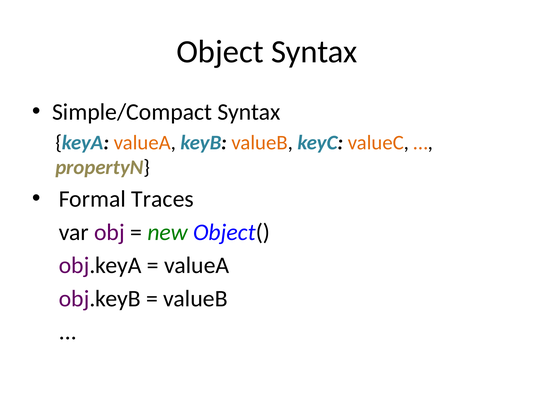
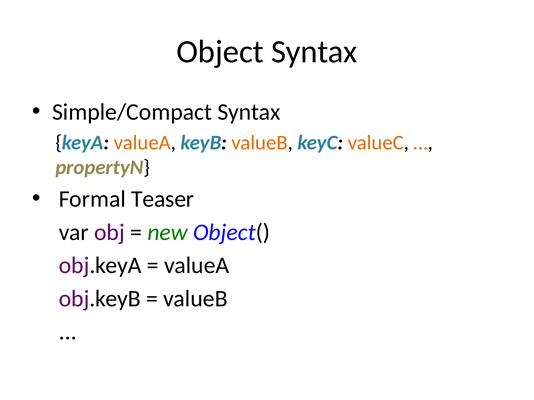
Traces: Traces -> Teaser
